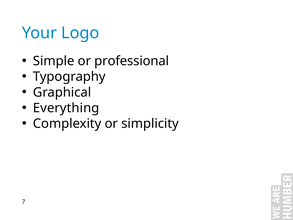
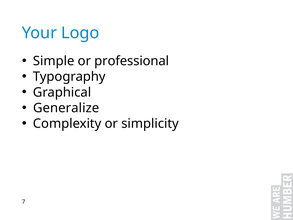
Everything: Everything -> Generalize
